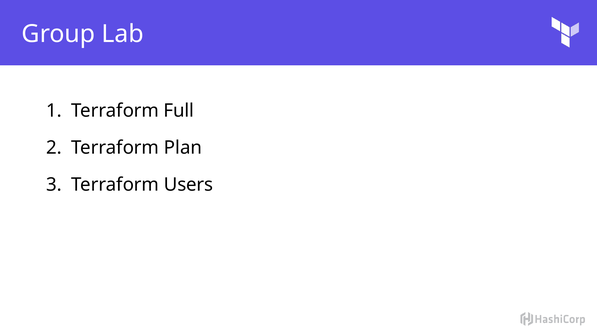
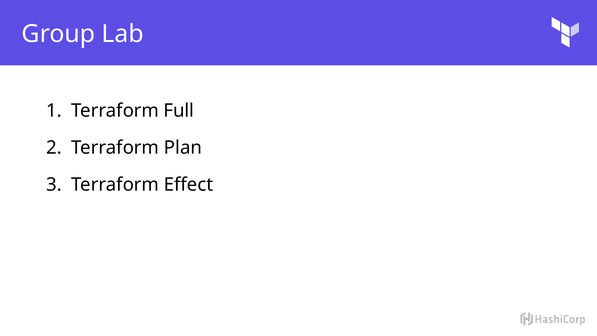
Users: Users -> Effect
